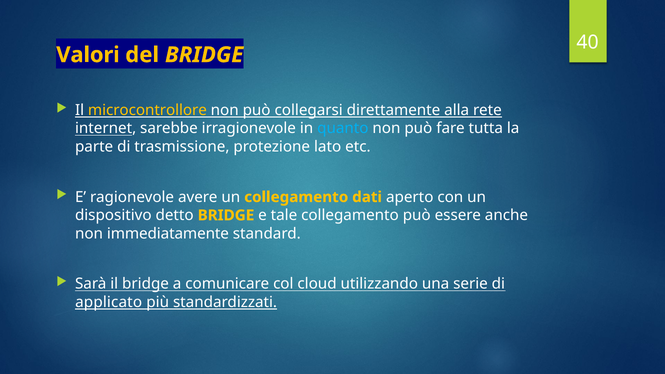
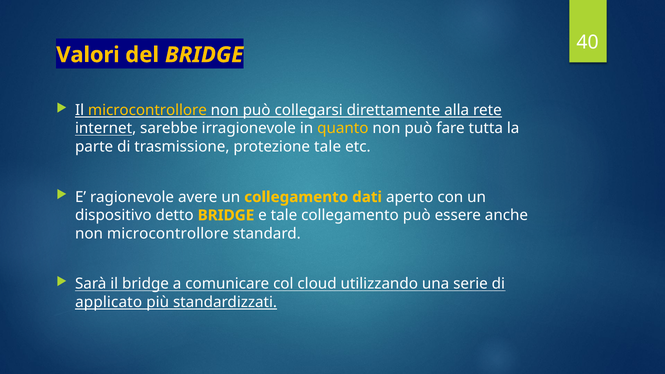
quanto colour: light blue -> yellow
protezione lato: lato -> tale
non immediatamente: immediatamente -> microcontrollore
